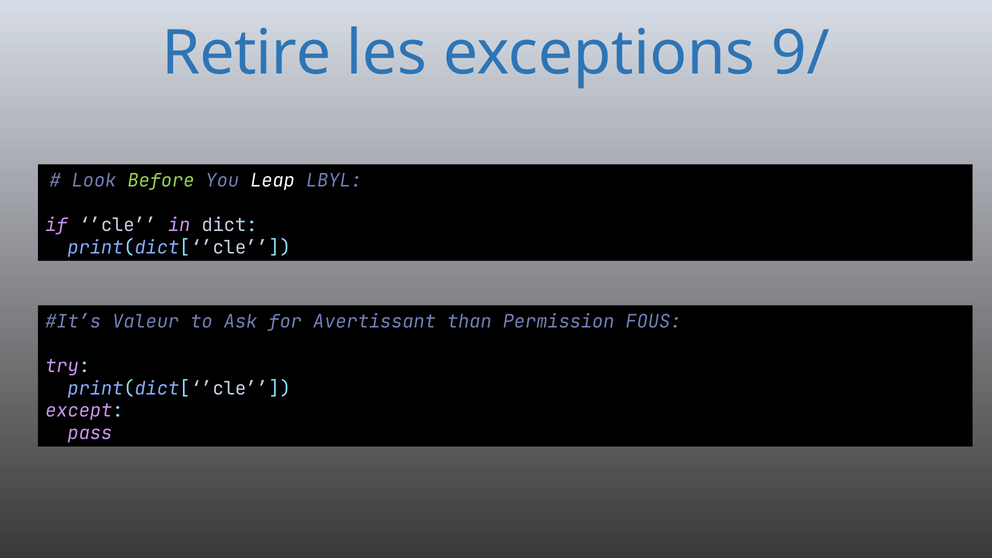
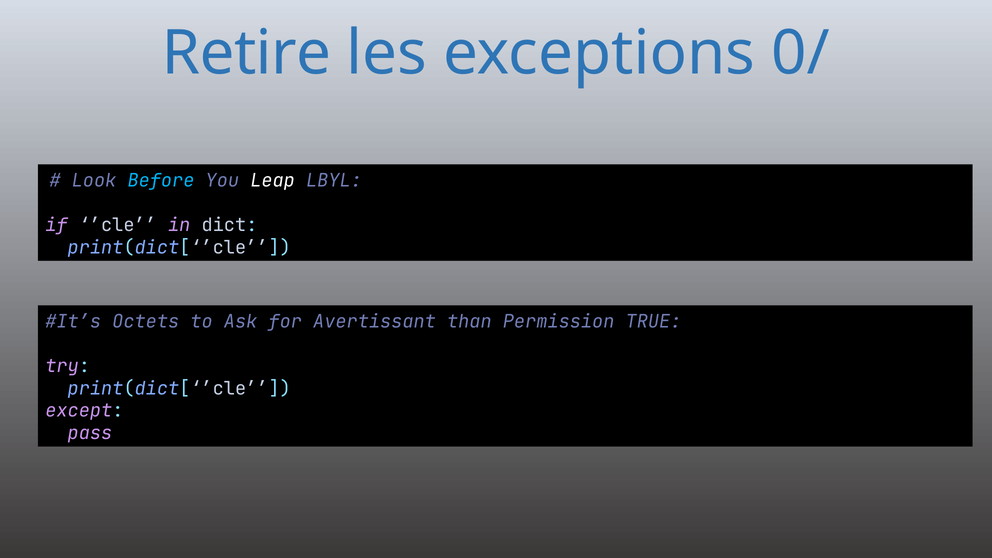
9/: 9/ -> 0/
Before colour: light green -> light blue
Valeur: Valeur -> Octets
FOUS: FOUS -> TRUE
